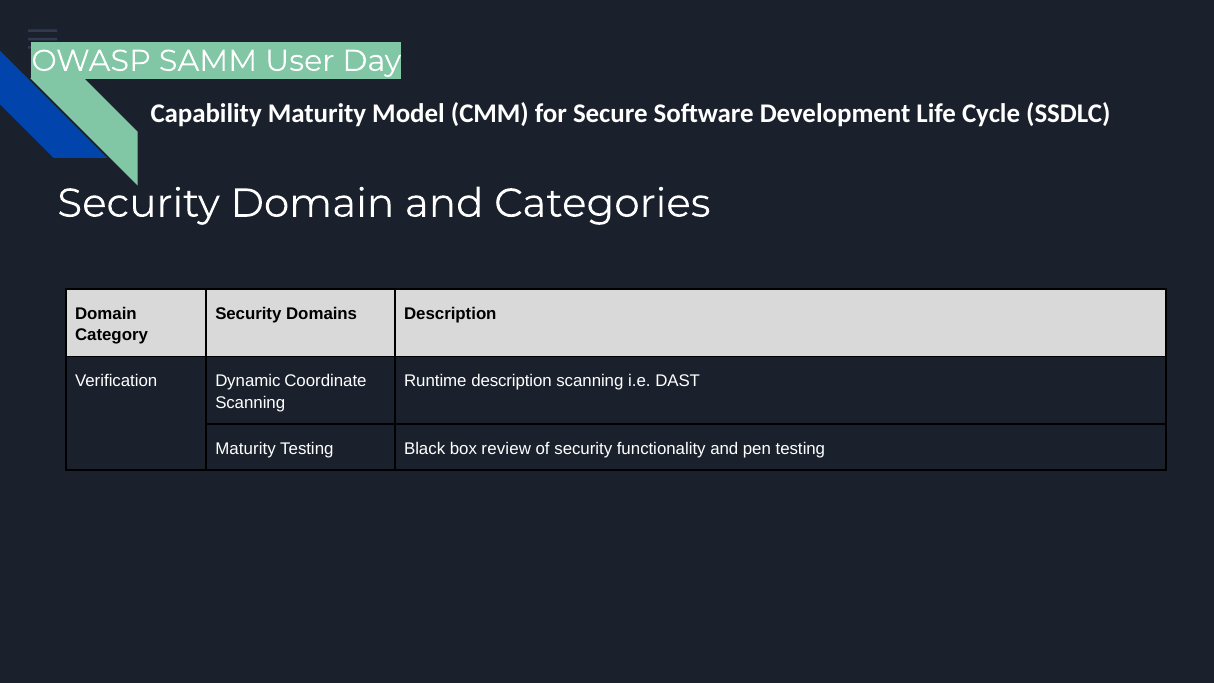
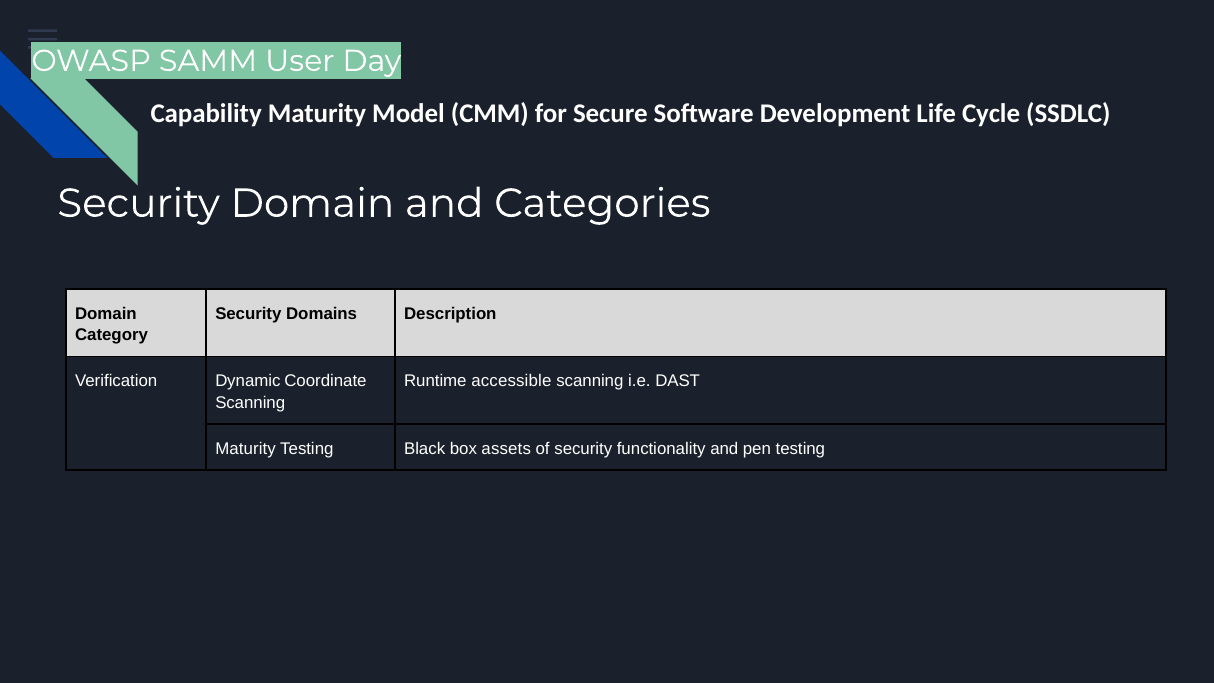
Runtime description: description -> accessible
review: review -> assets
